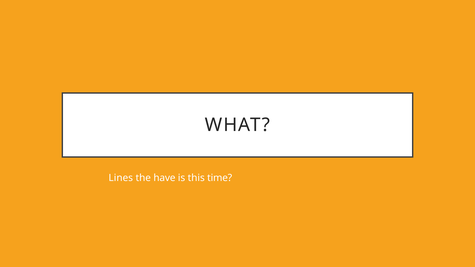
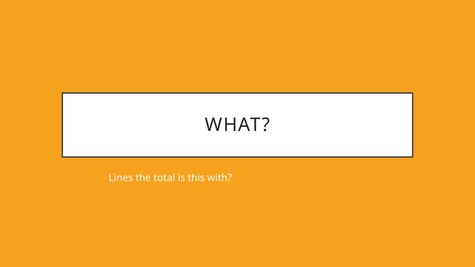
have: have -> total
time: time -> with
